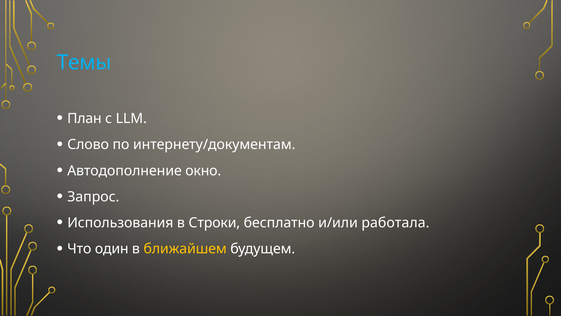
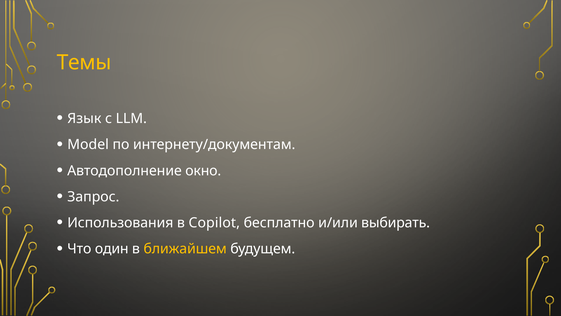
Темы colour: light blue -> yellow
План: План -> Язык
Слово: Слово -> Model
Строки: Строки -> Copilot
работала: работала -> выбирать
